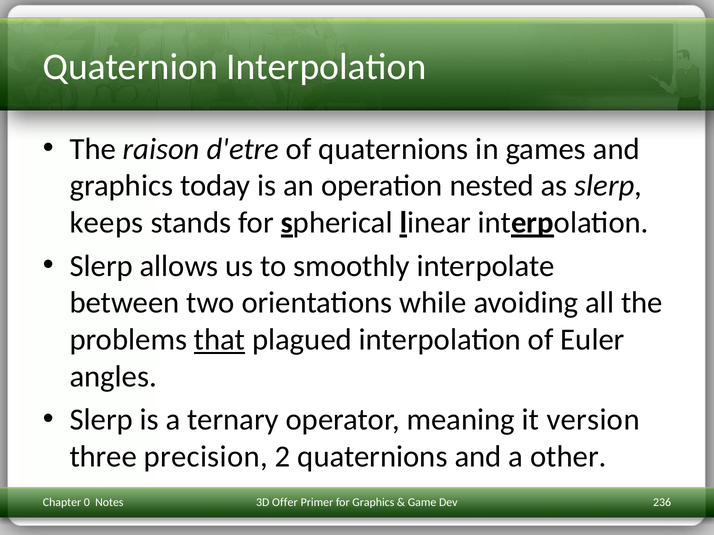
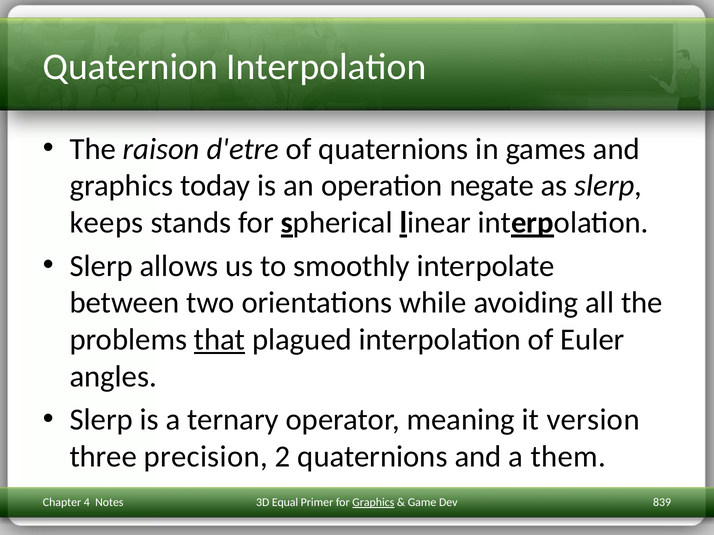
nested: nested -> negate
other: other -> them
Offer: Offer -> Equal
Graphics at (373, 503) underline: none -> present
236: 236 -> 839
0: 0 -> 4
